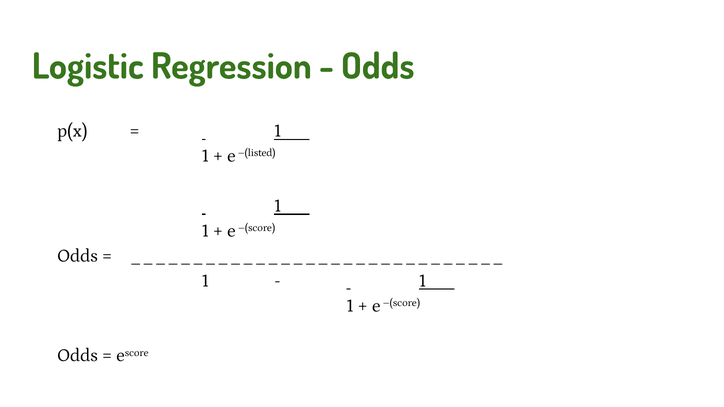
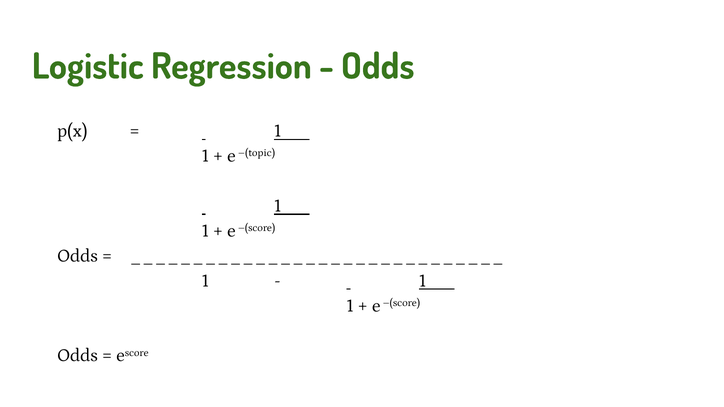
–(listed: –(listed -> –(topic
